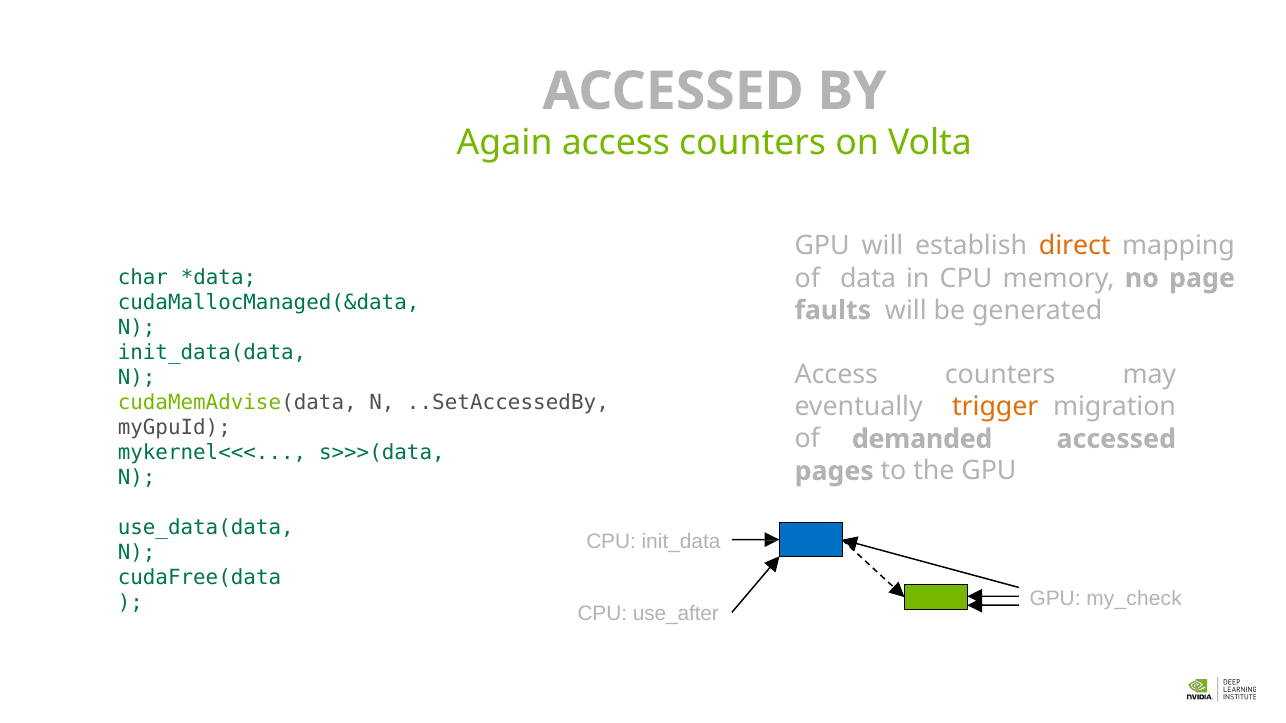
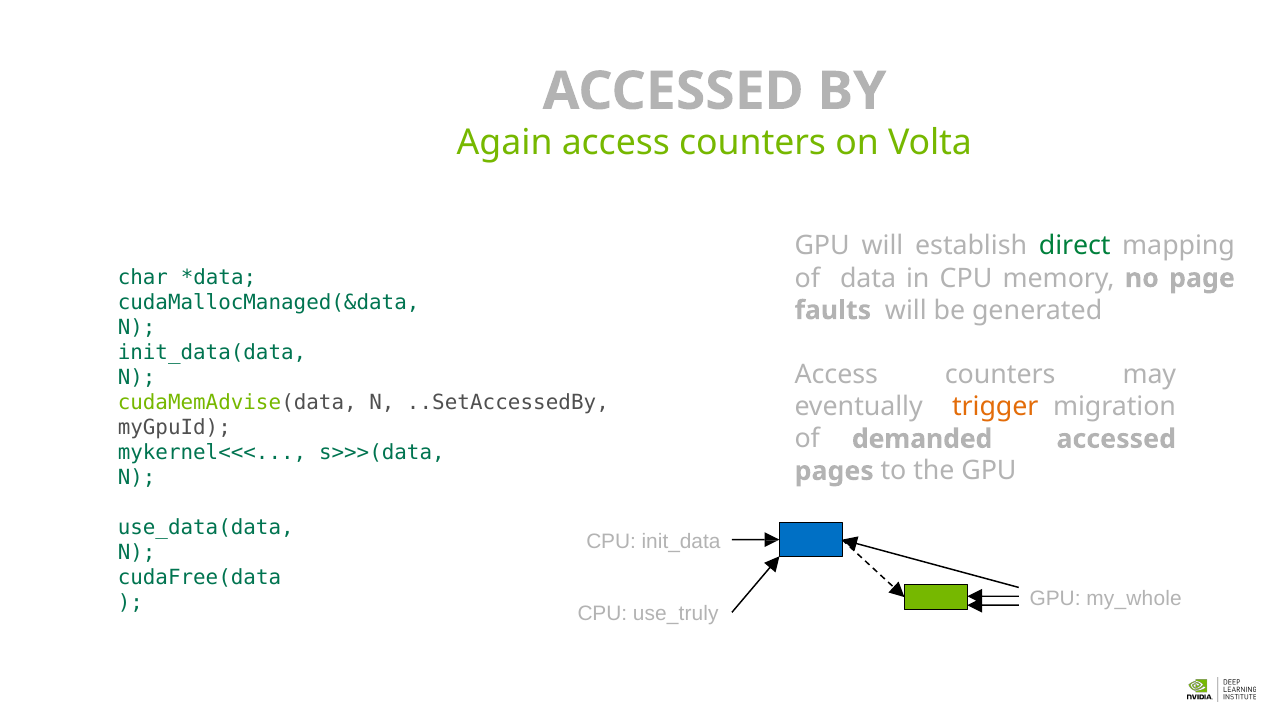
direct colour: orange -> green
my_check: my_check -> my_whole
use_after: use_after -> use_truly
